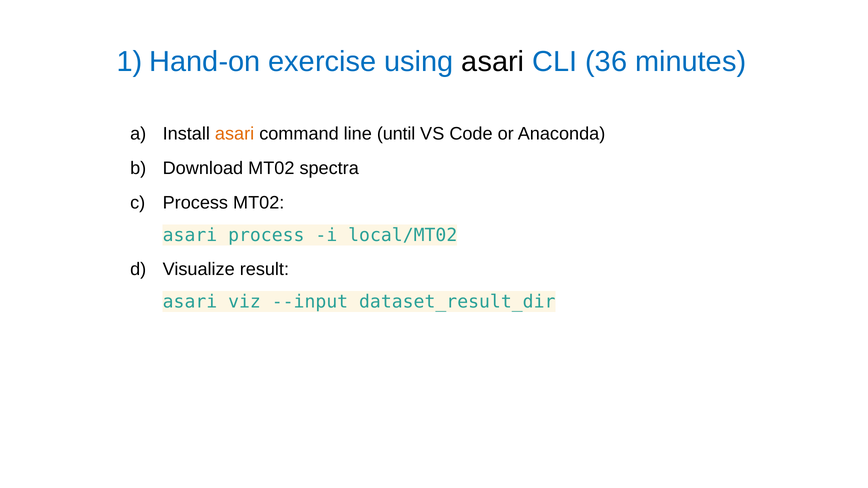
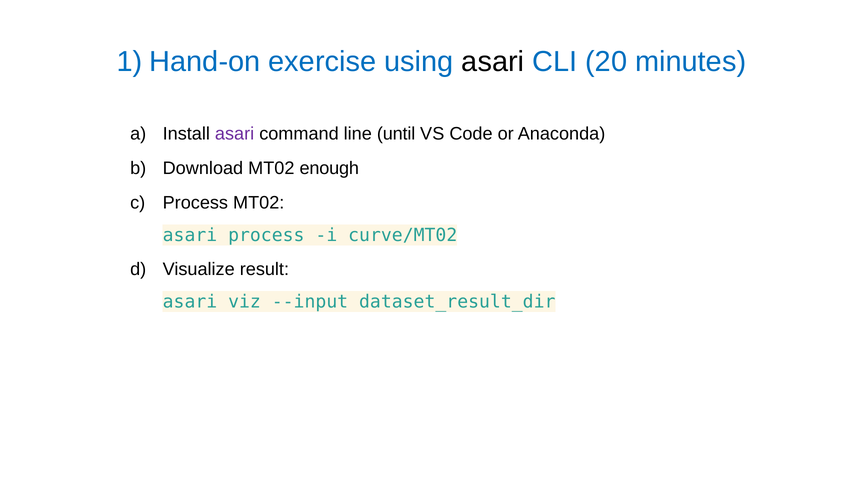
36: 36 -> 20
asari at (235, 134) colour: orange -> purple
spectra: spectra -> enough
local/MT02: local/MT02 -> curve/MT02
